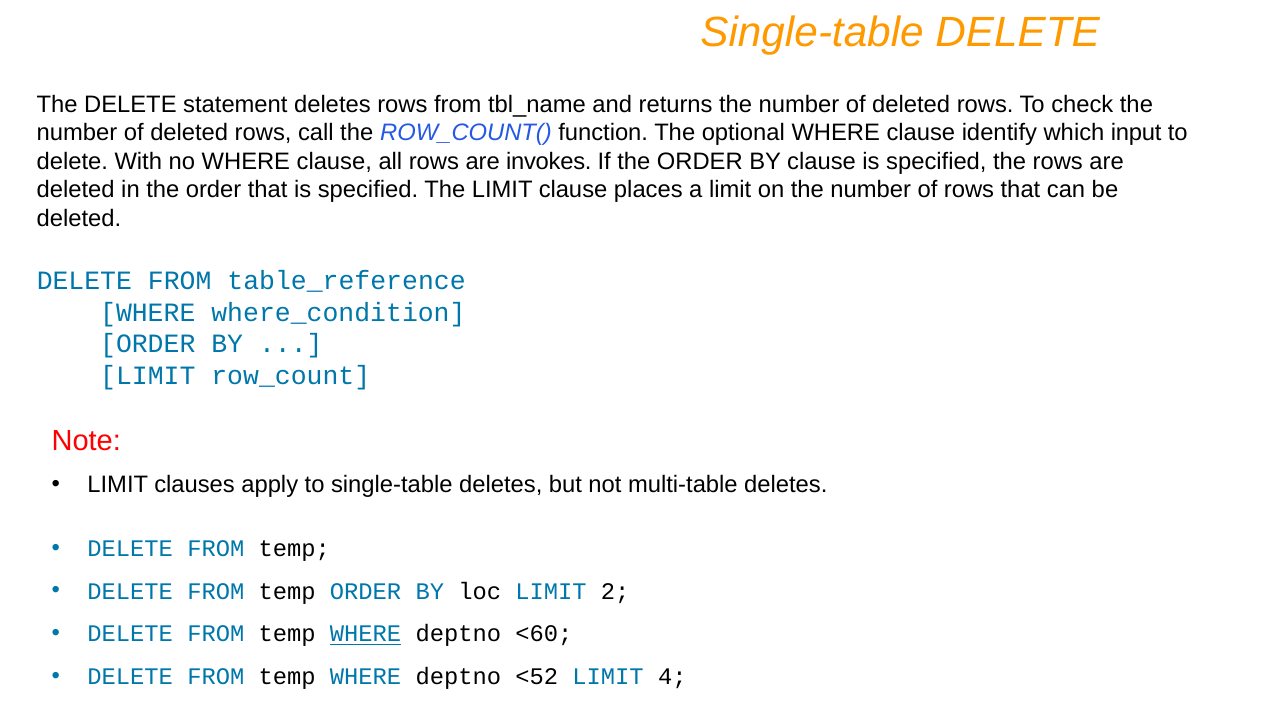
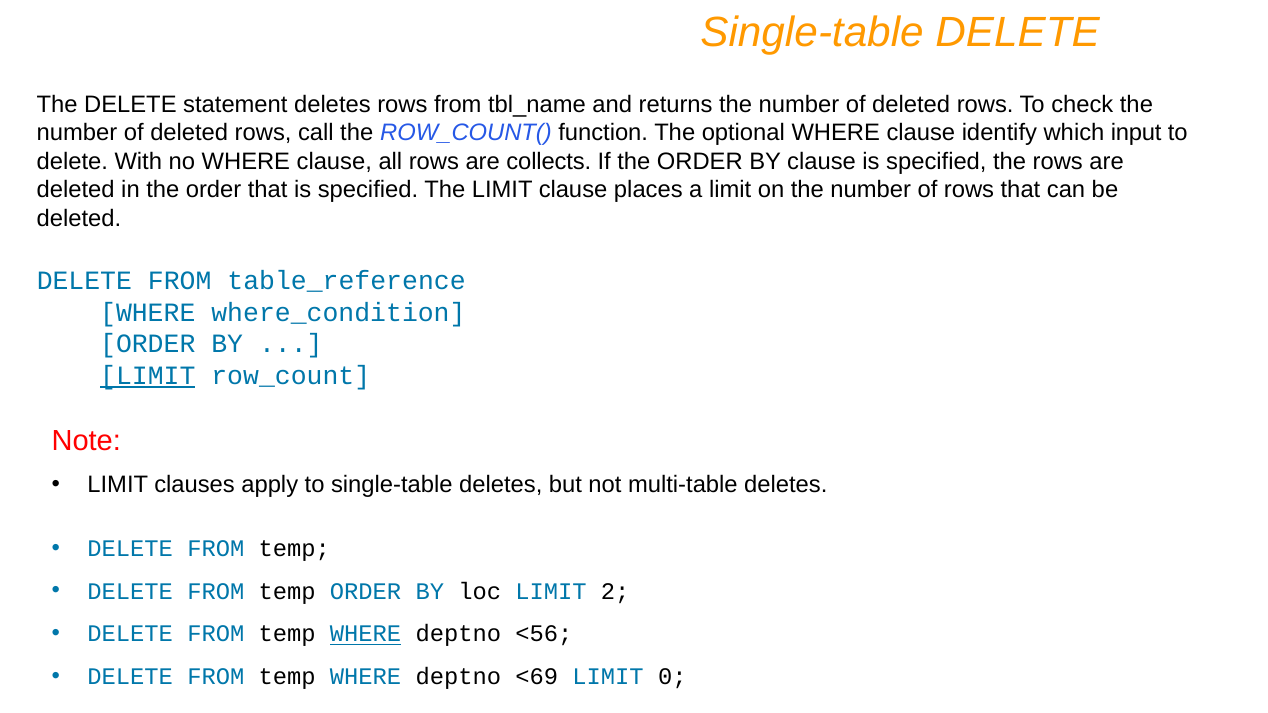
invokes: invokes -> collects
LIMIT at (148, 376) underline: none -> present
<60: <60 -> <56
<52: <52 -> <69
4: 4 -> 0
